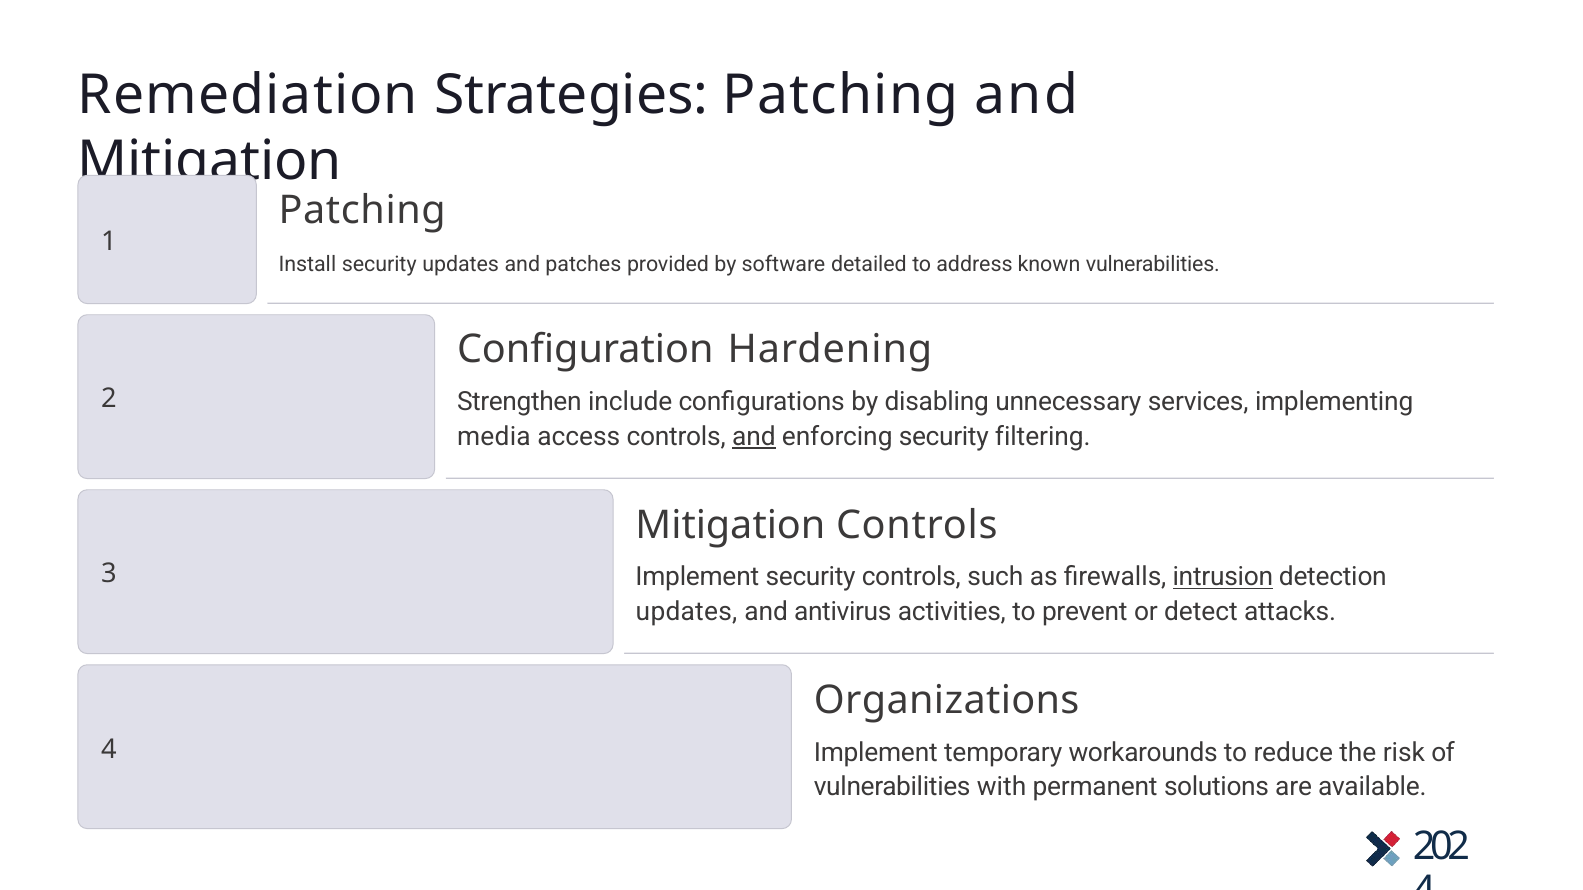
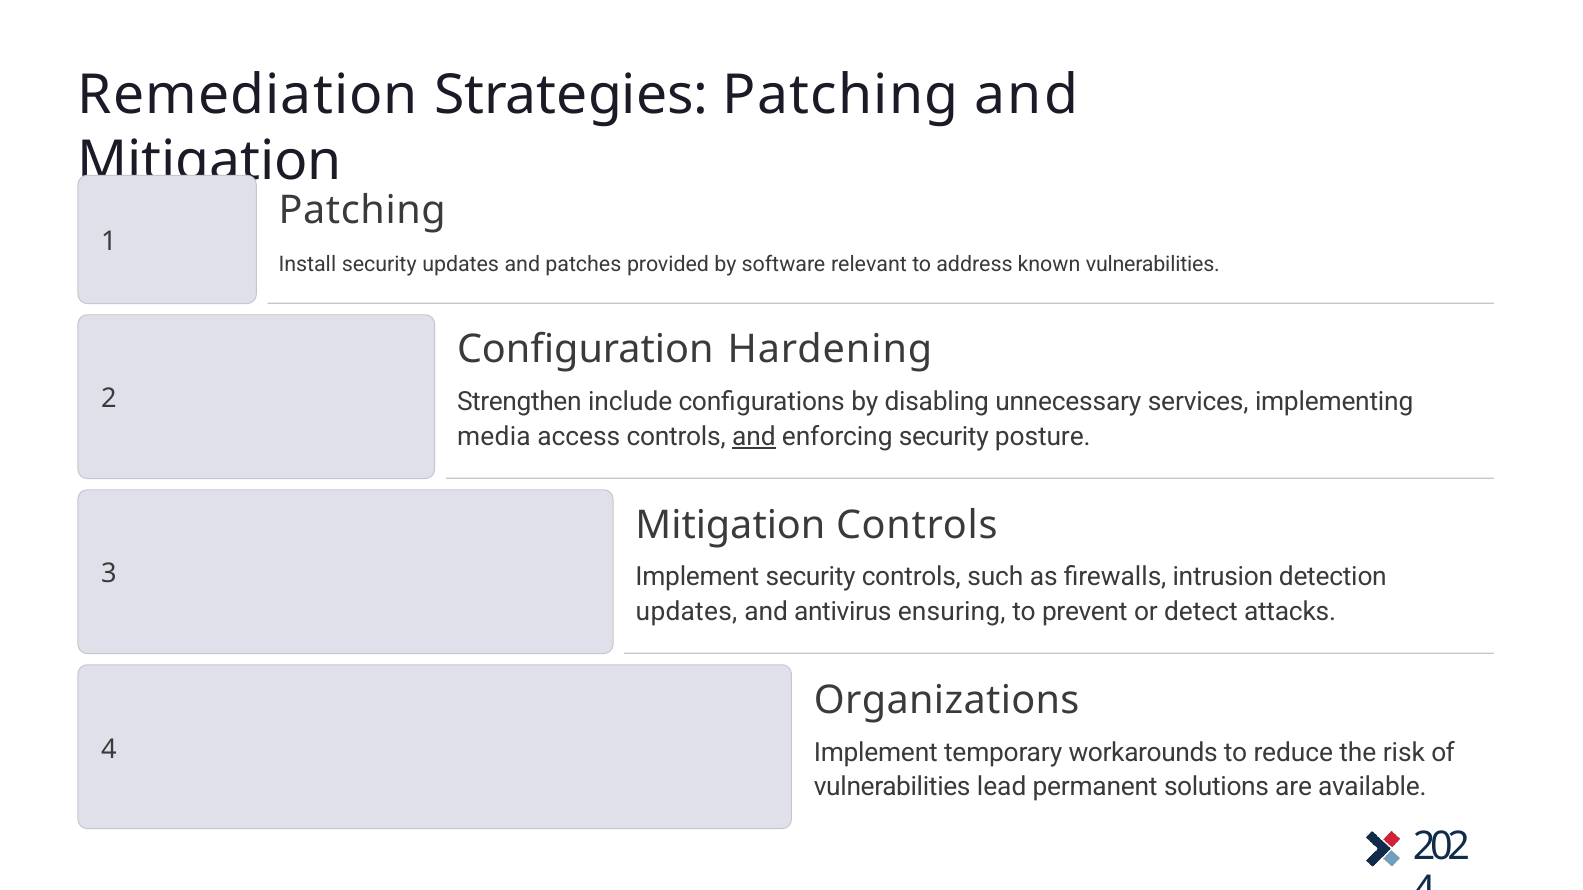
detailed: detailed -> relevant
filtering: filtering -> posture
intrusion underline: present -> none
activities: activities -> ensuring
with: with -> lead
